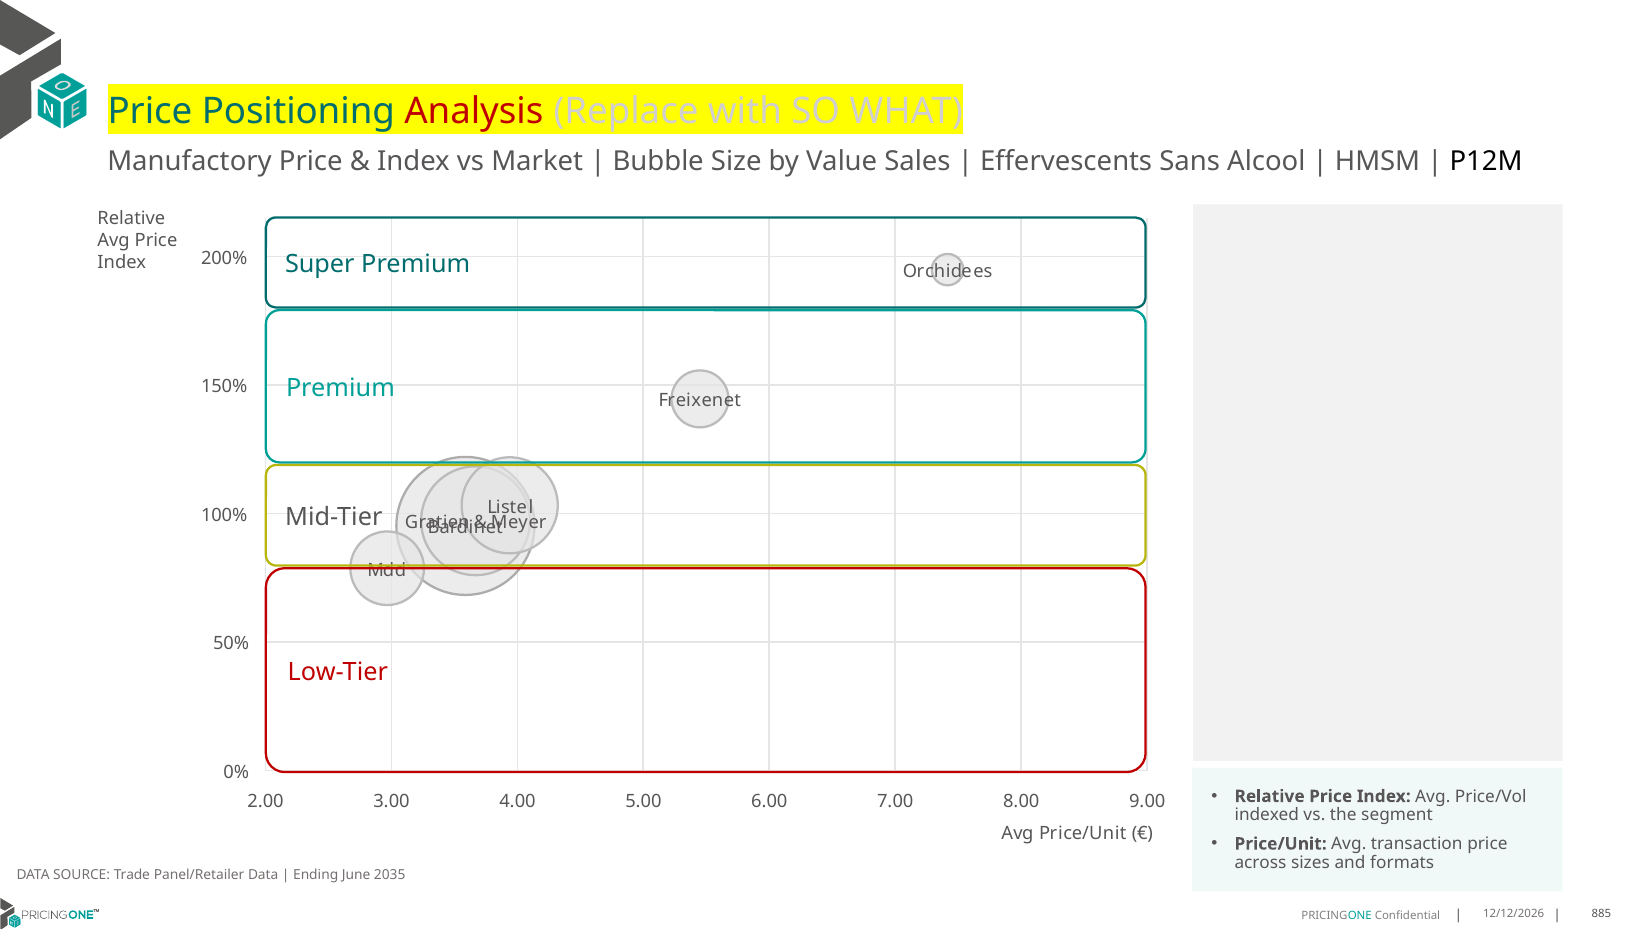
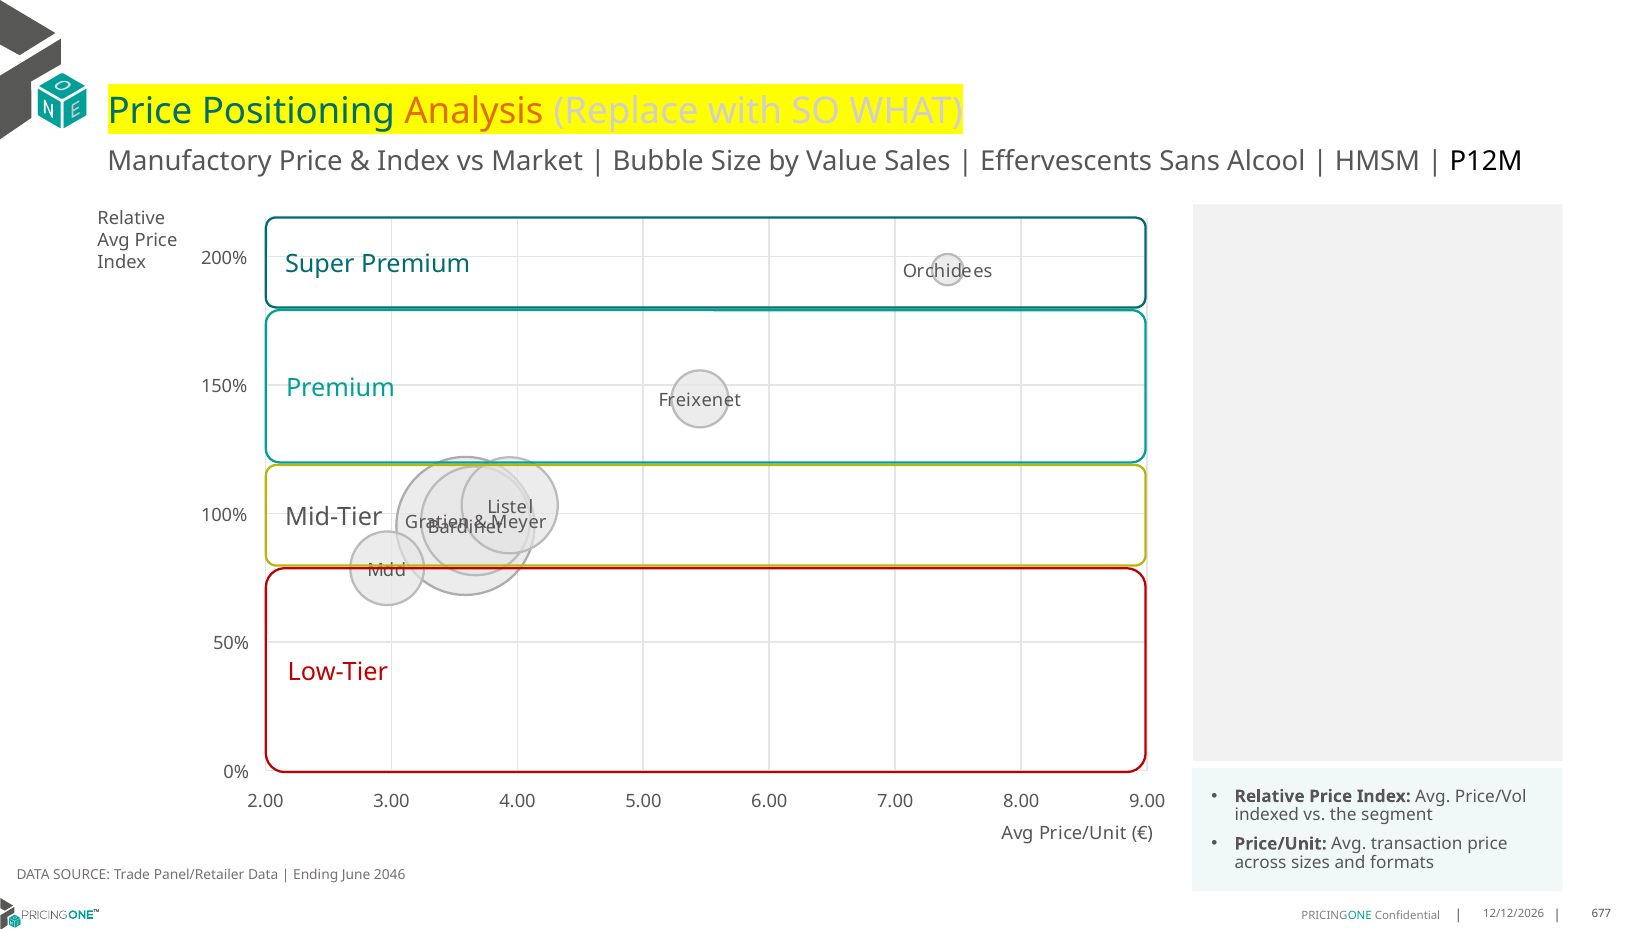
Analysis colour: red -> orange
2035: 2035 -> 2046
885: 885 -> 677
